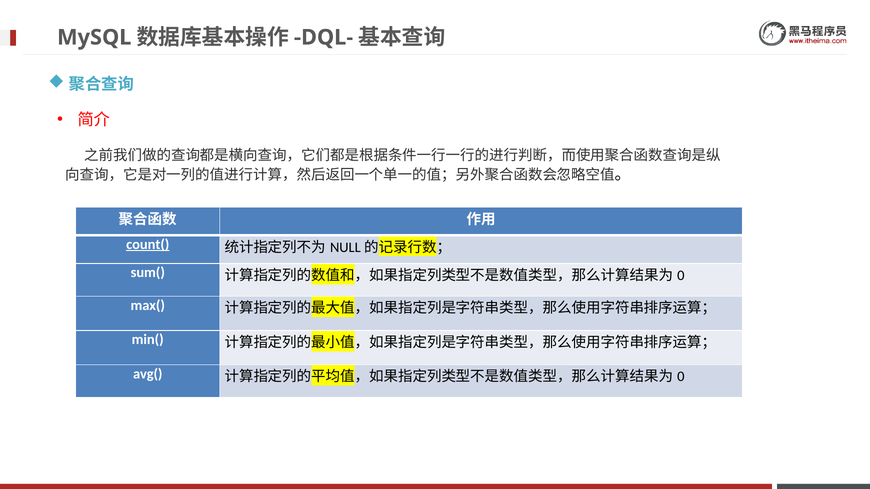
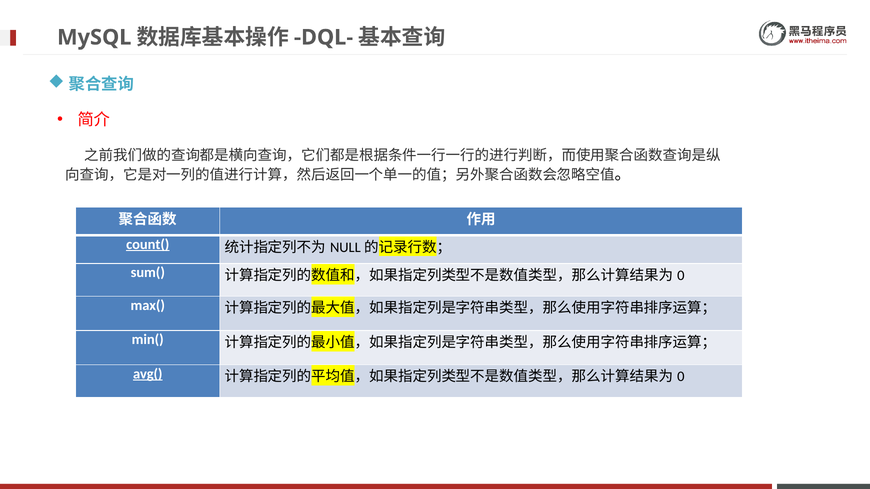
avg( underline: none -> present
